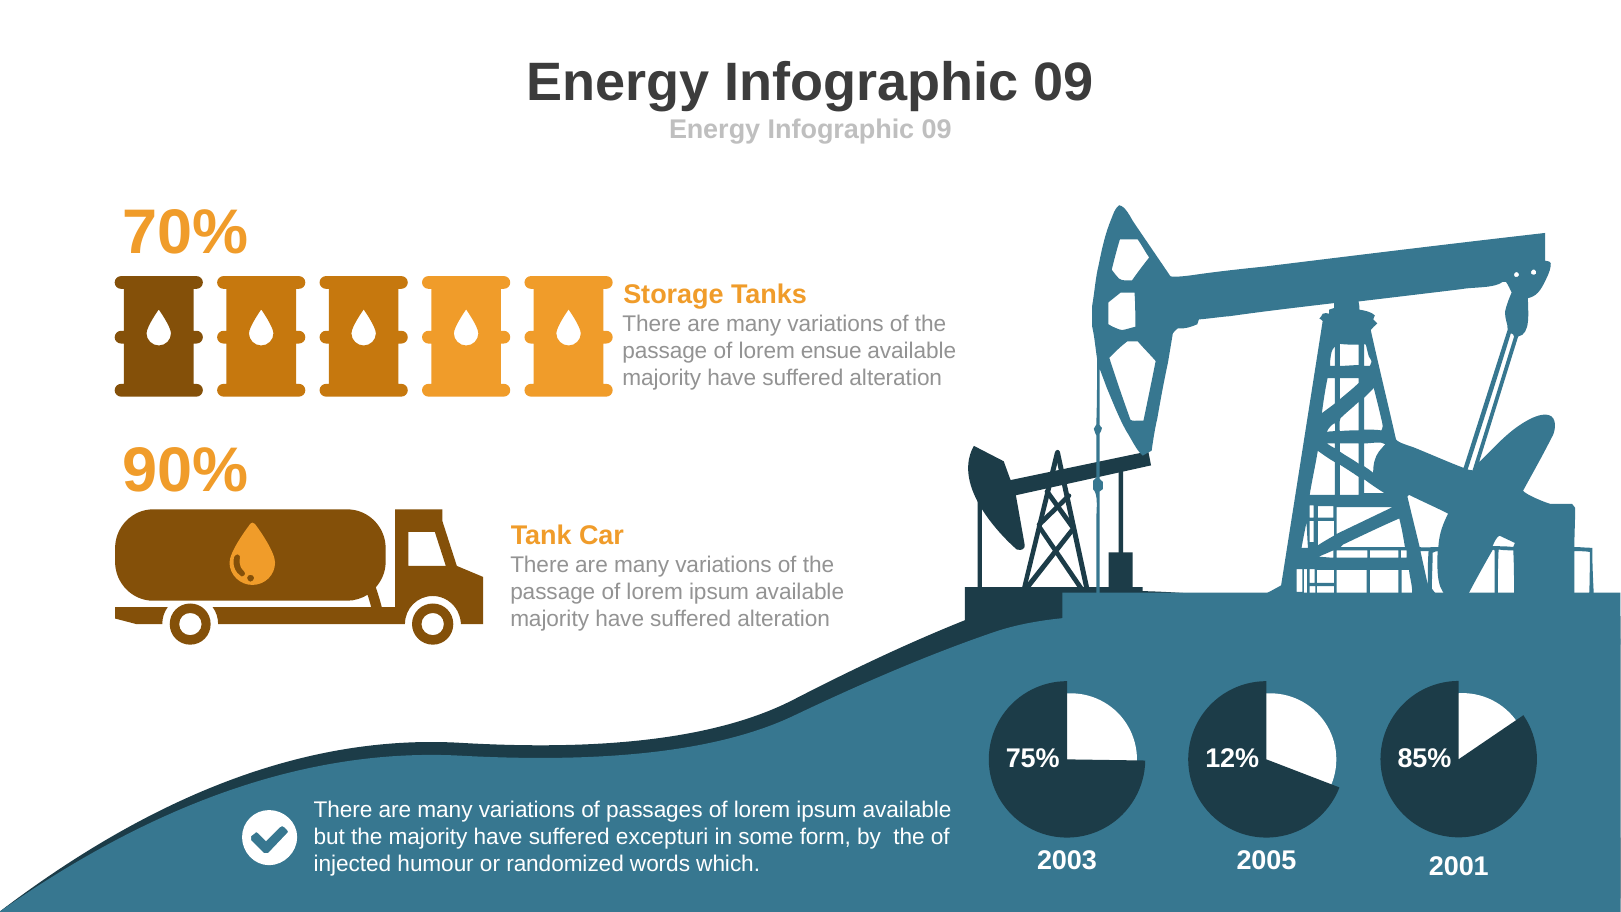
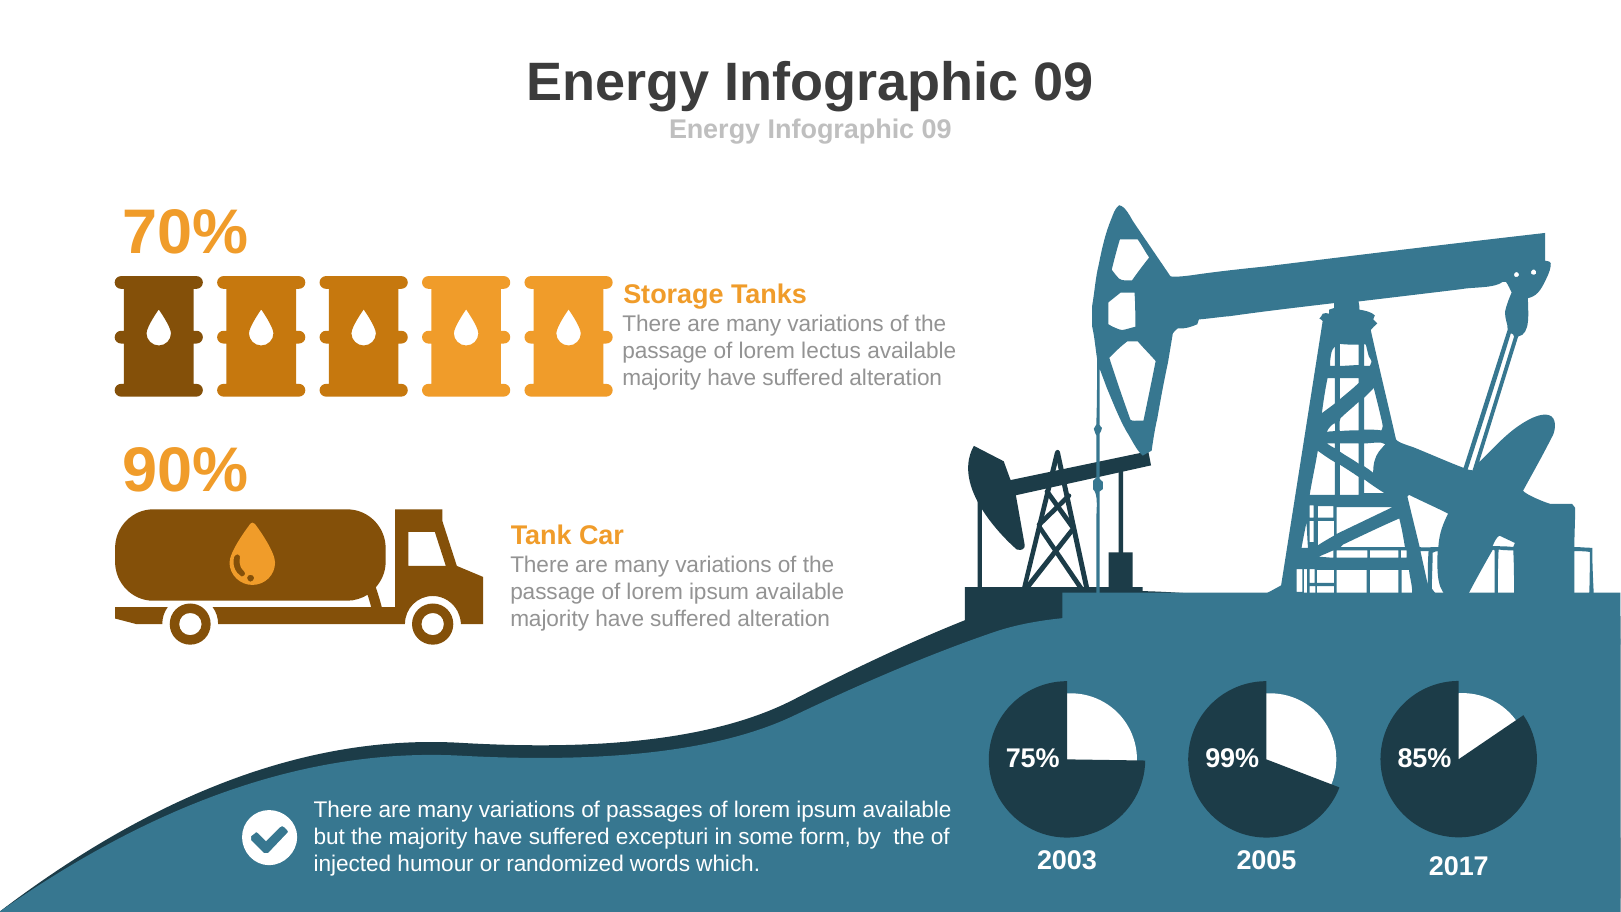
ensue: ensue -> lectus
12%: 12% -> 99%
2001: 2001 -> 2017
